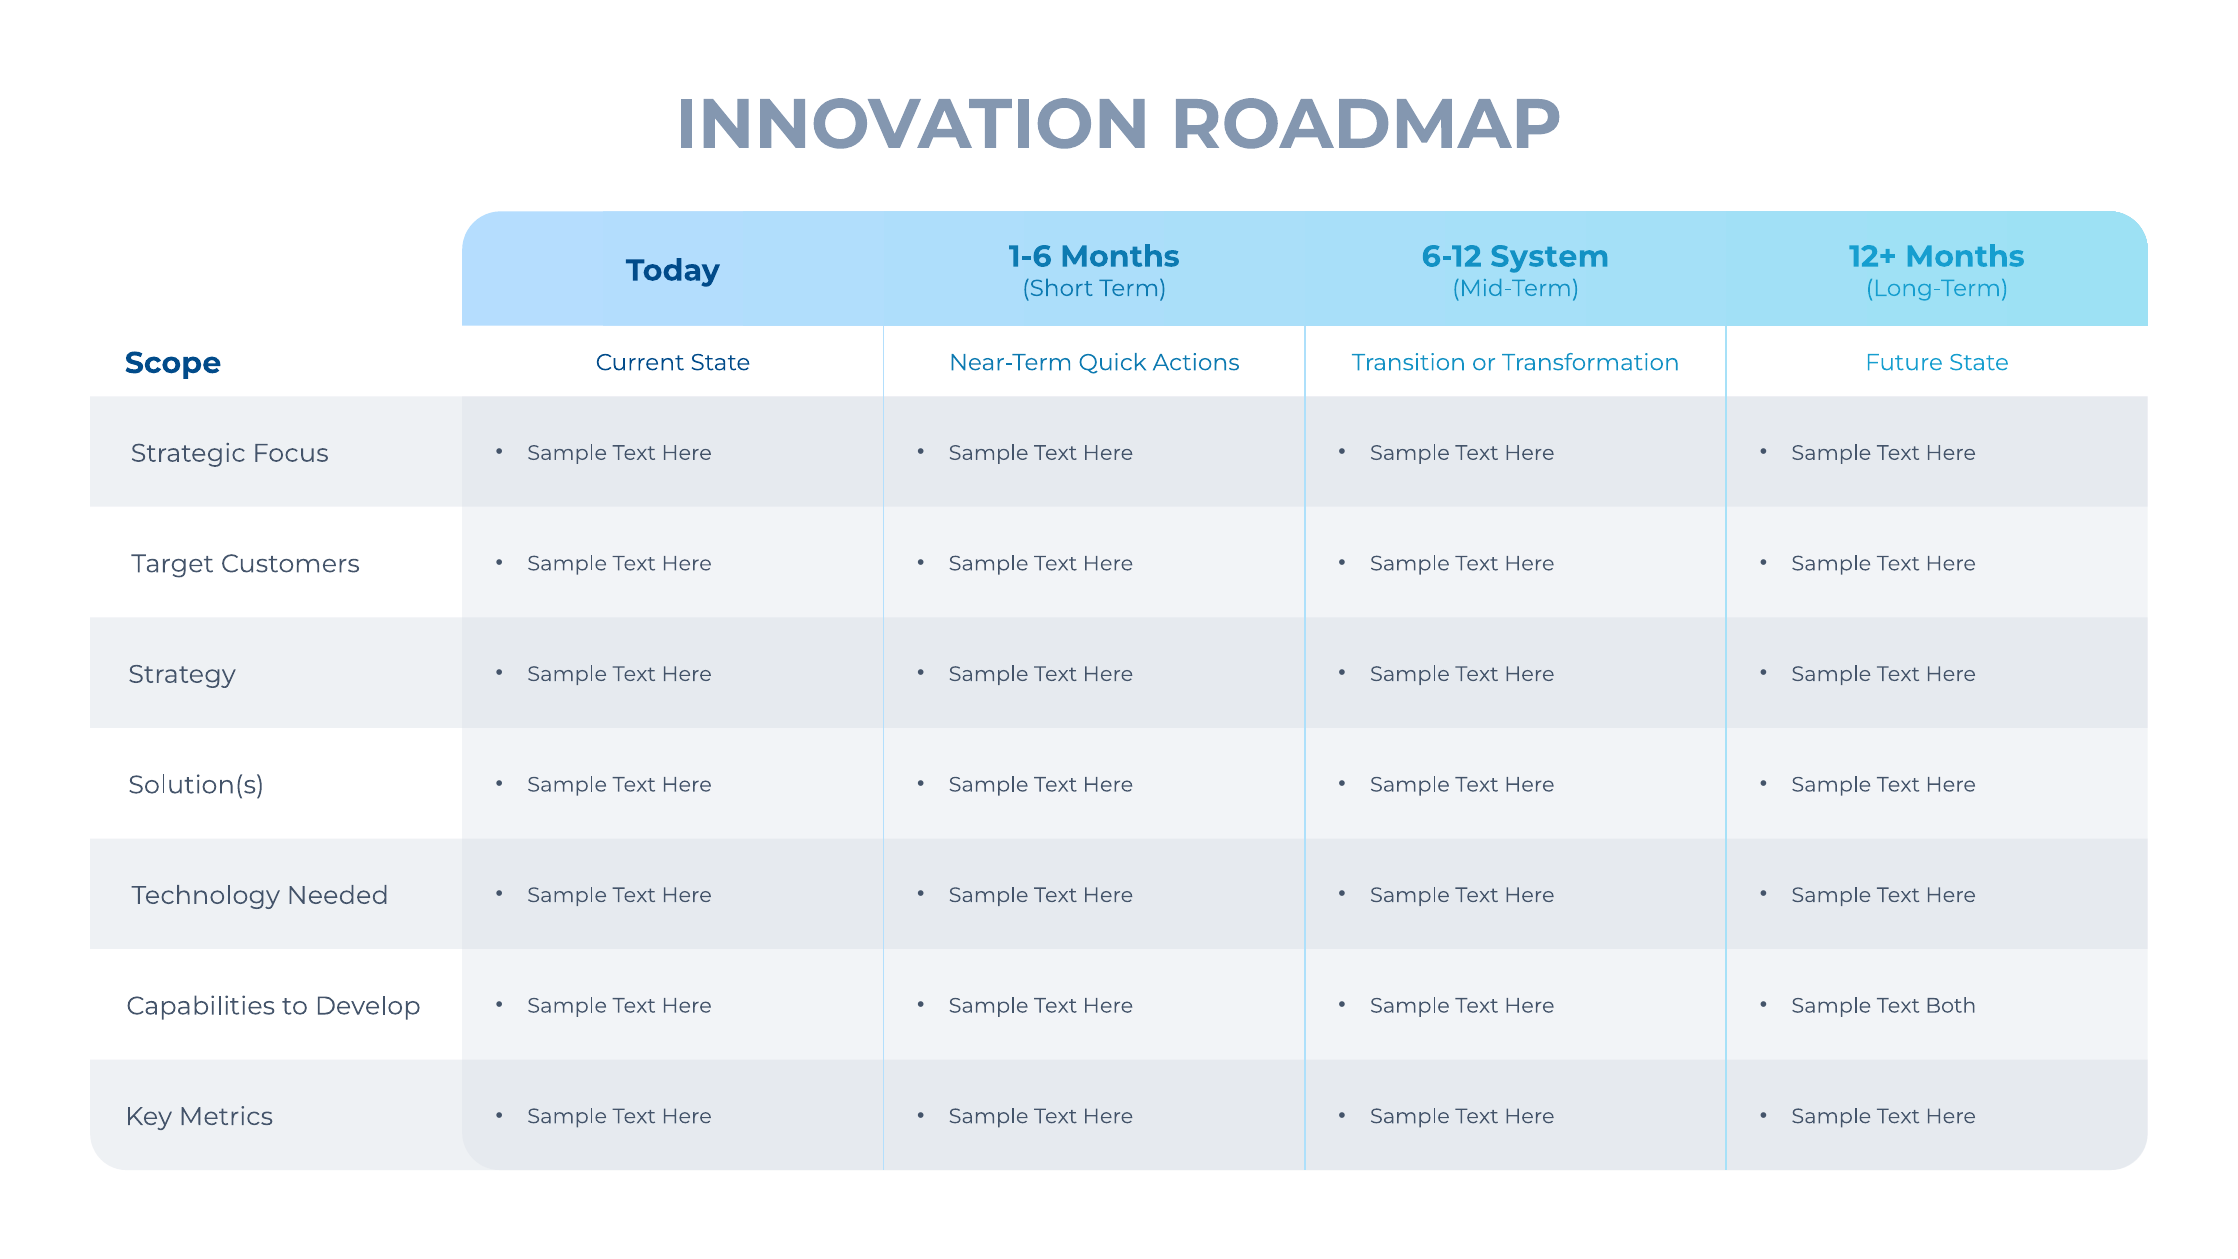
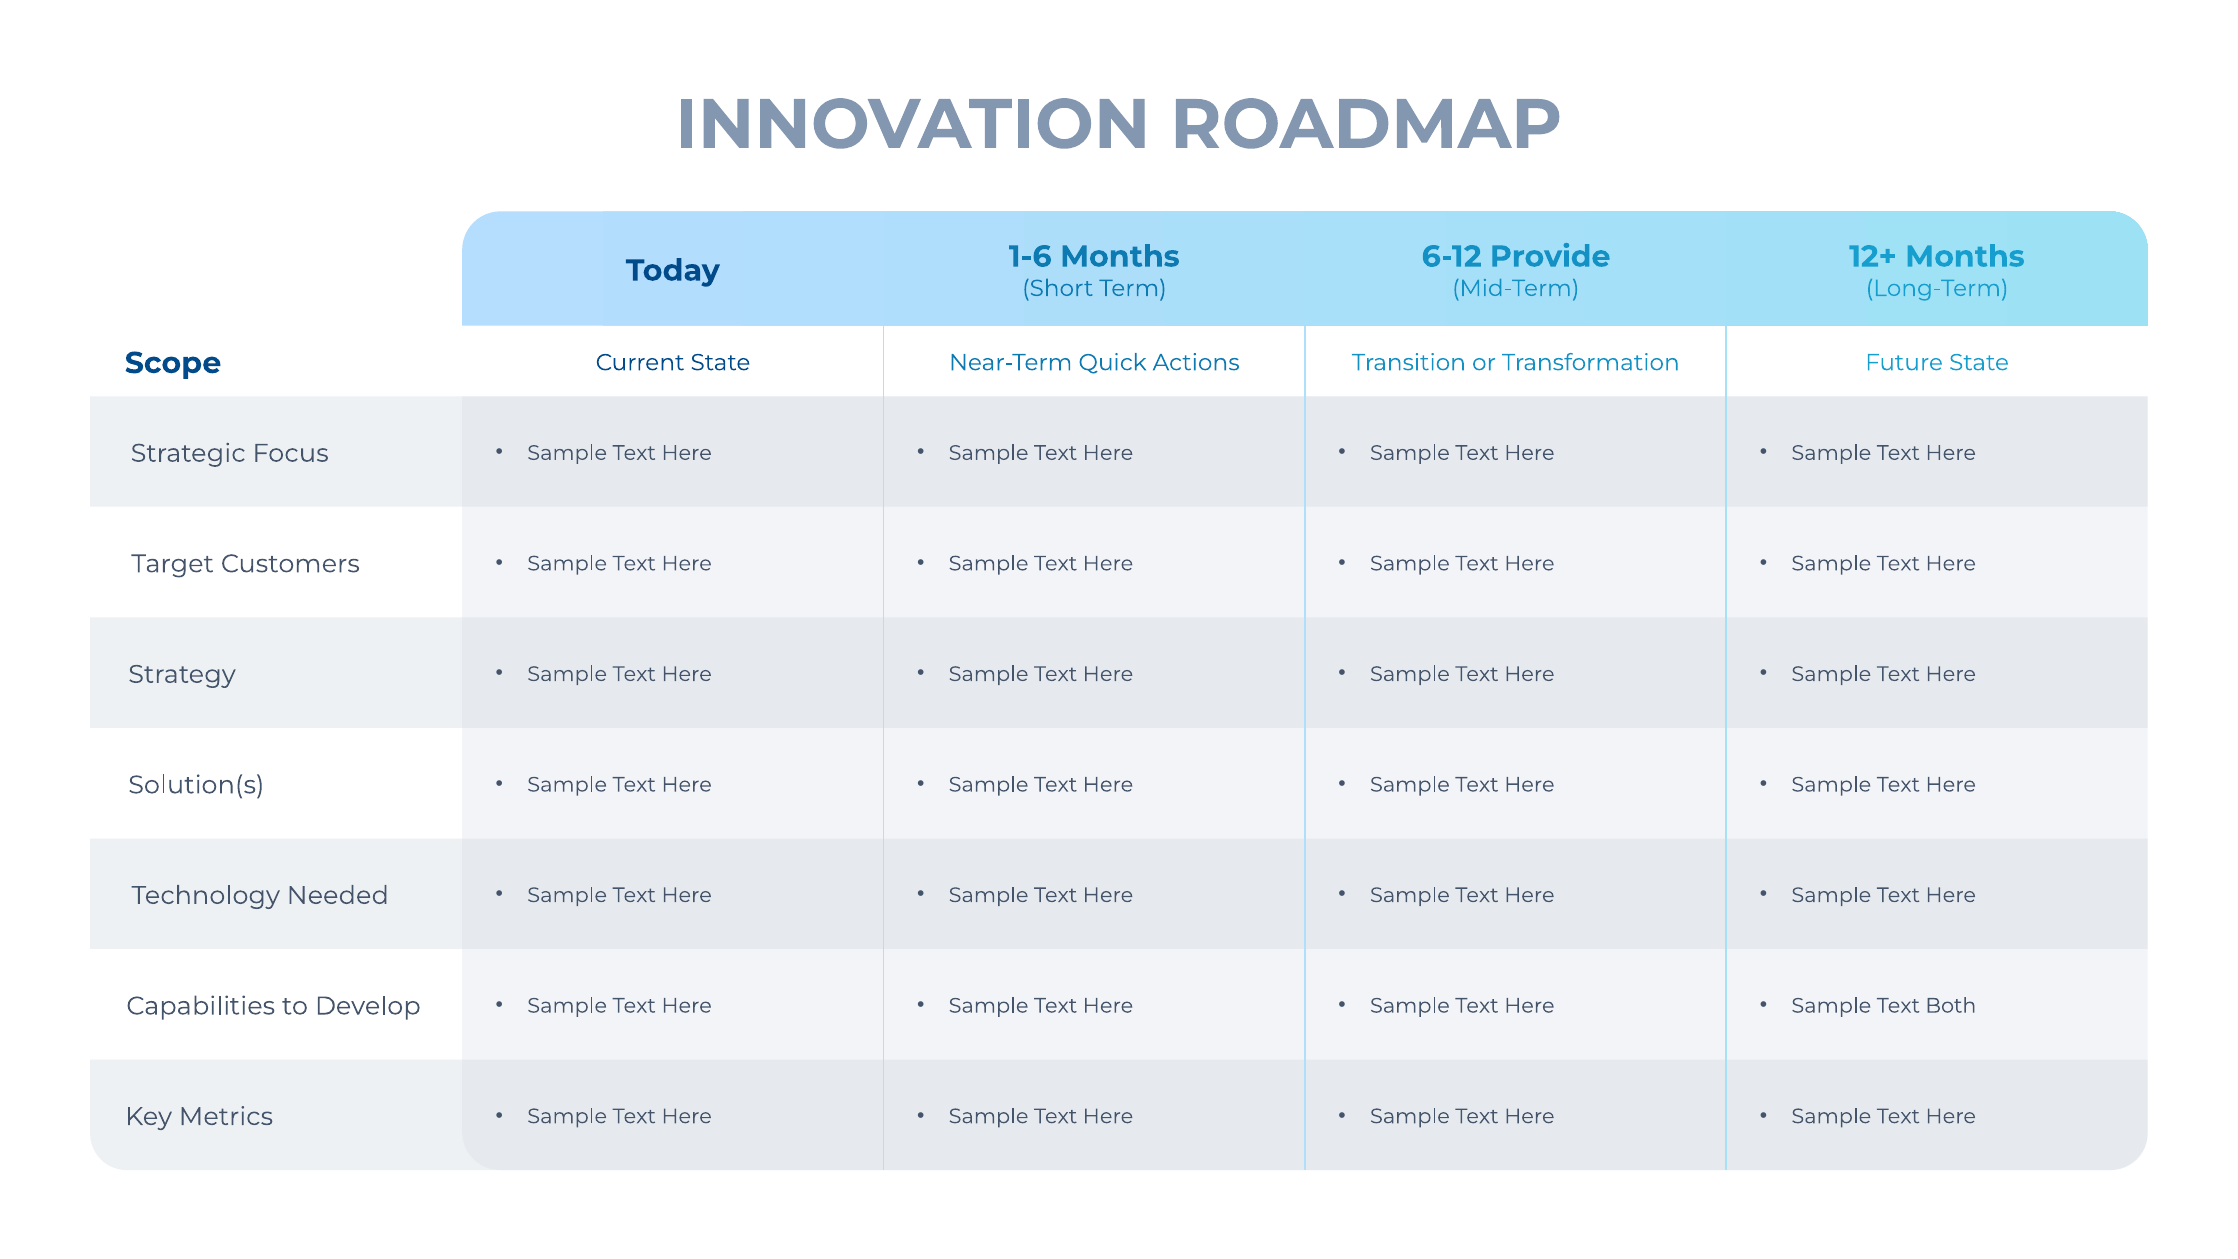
System: System -> Provide
